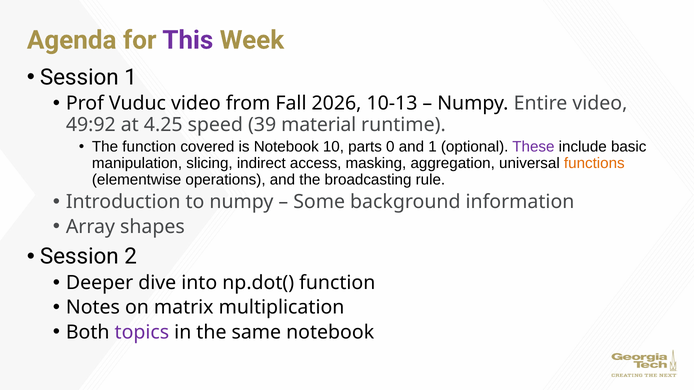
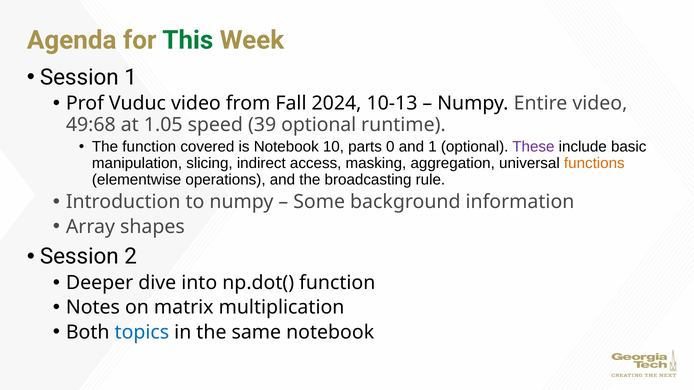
This colour: purple -> green
2026: 2026 -> 2024
49:92: 49:92 -> 49:68
4.25: 4.25 -> 1.05
39 material: material -> optional
topics colour: purple -> blue
